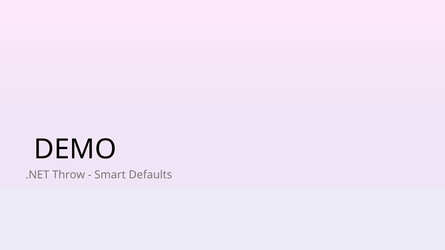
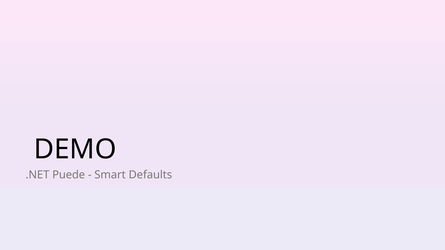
Throw: Throw -> Puede
